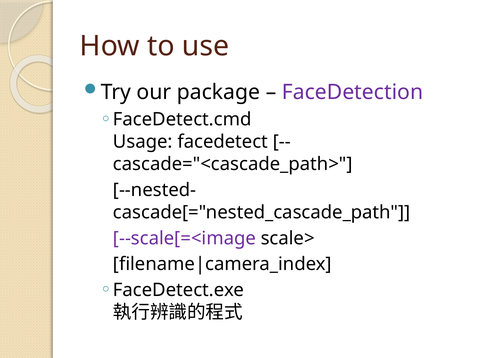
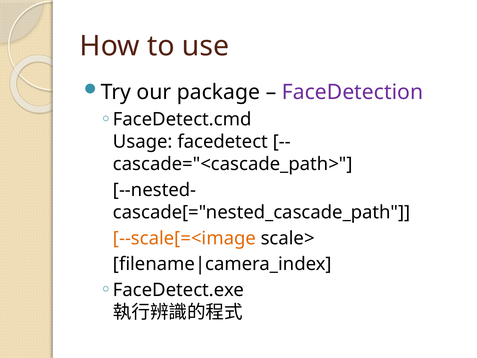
--scale[=<image colour: purple -> orange
